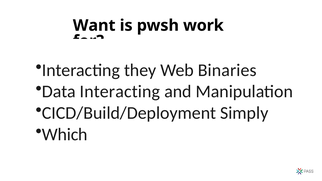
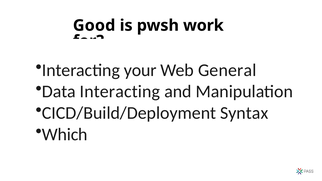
Want: Want -> Good
they: they -> your
Binaries: Binaries -> General
Simply: Simply -> Syntax
